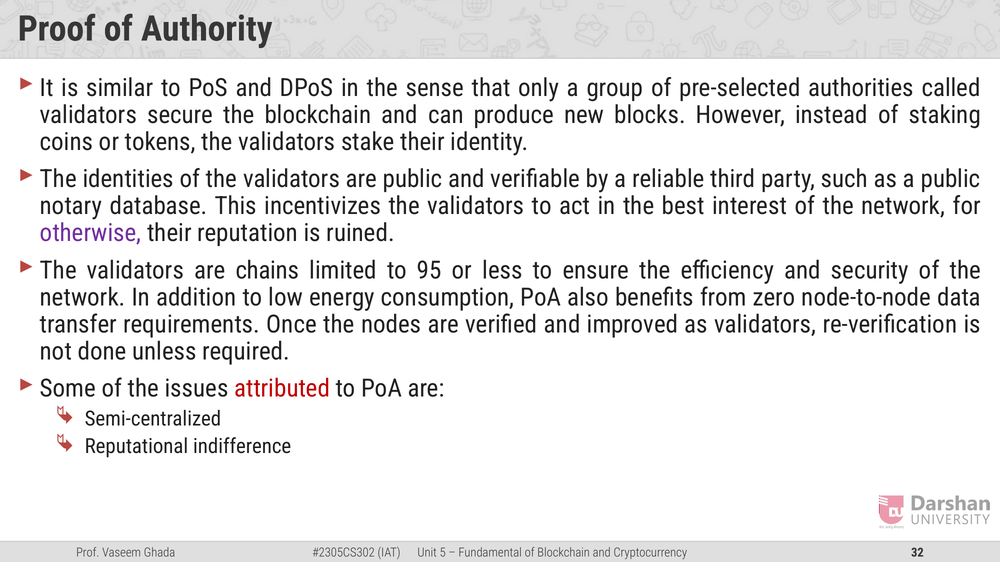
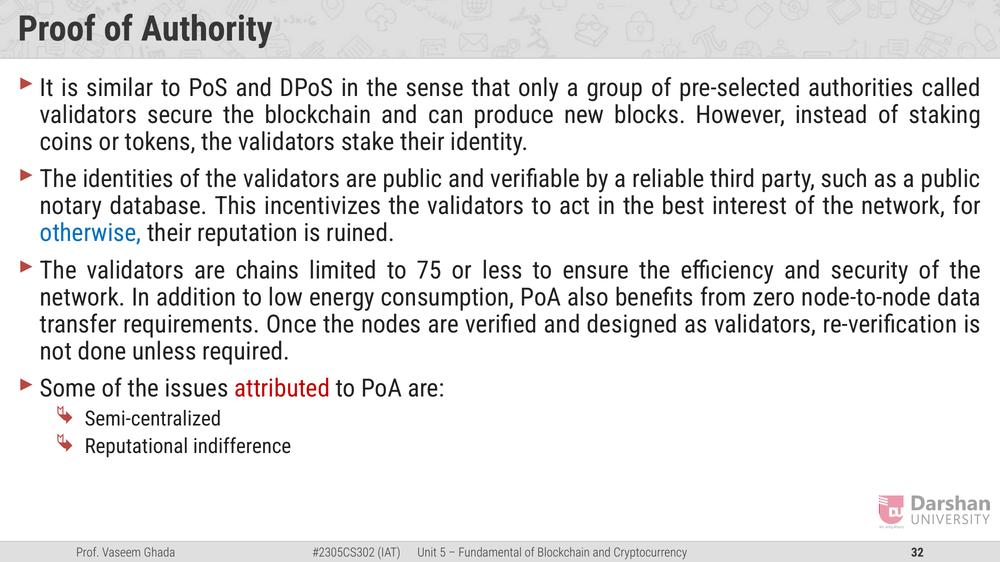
otherwise colour: purple -> blue
95: 95 -> 75
improved: improved -> designed
